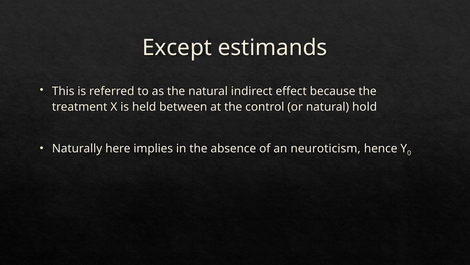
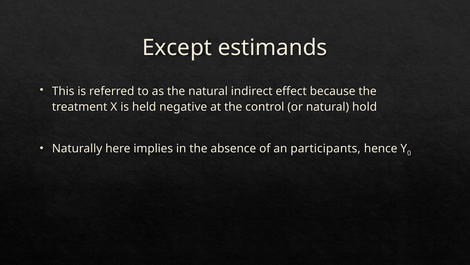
between: between -> negative
neuroticism: neuroticism -> participants
